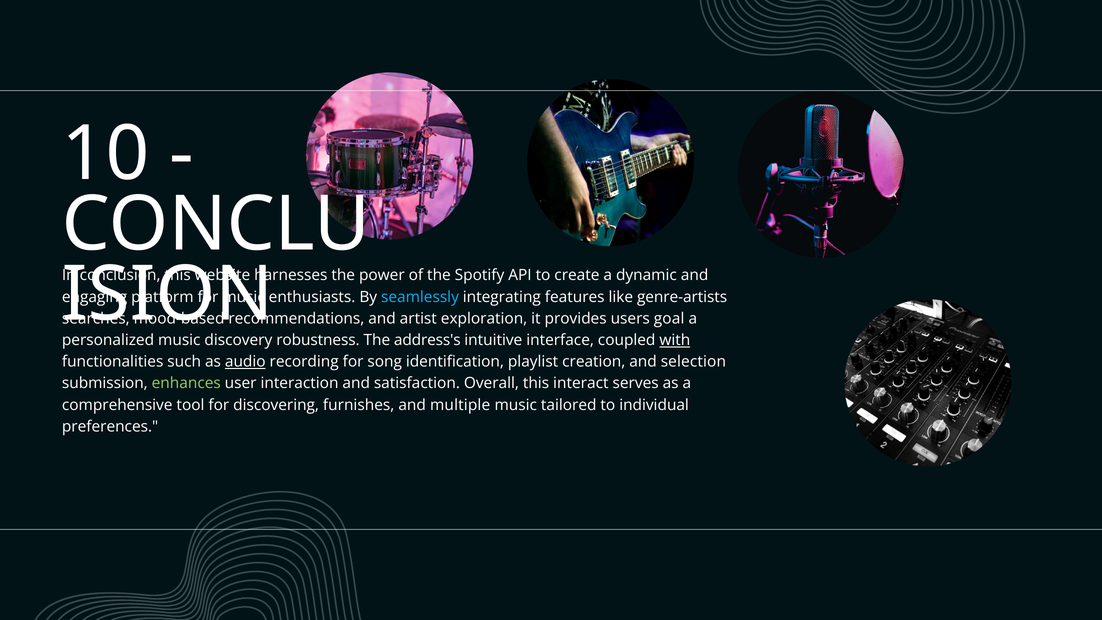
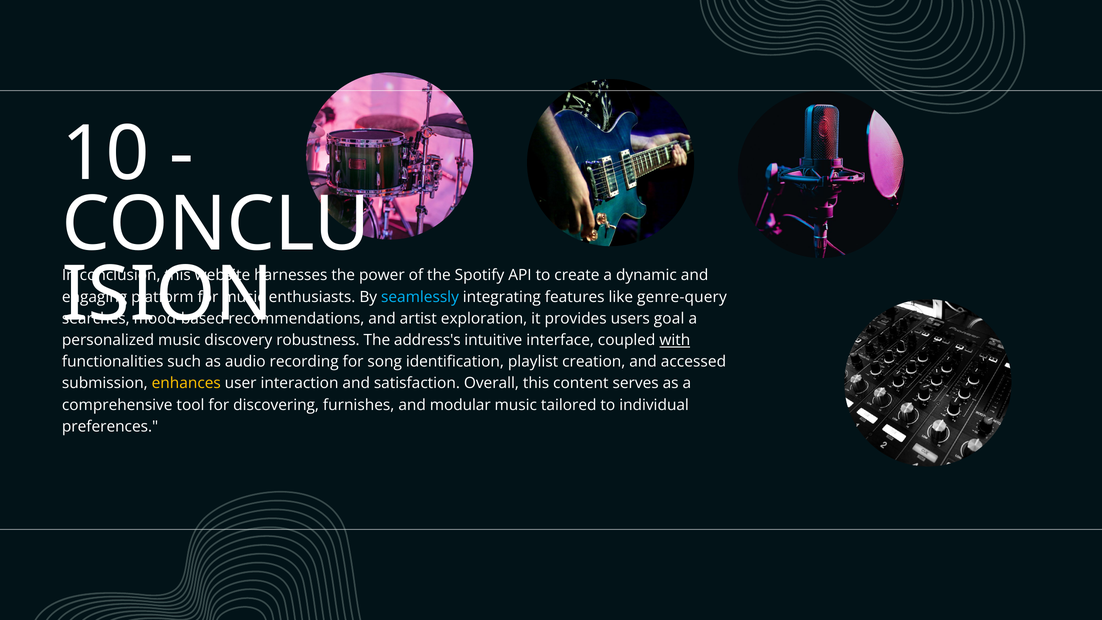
genre-artists: genre-artists -> genre-query
audio underline: present -> none
selection: selection -> accessed
enhances colour: light green -> yellow
interact: interact -> content
multiple: multiple -> modular
